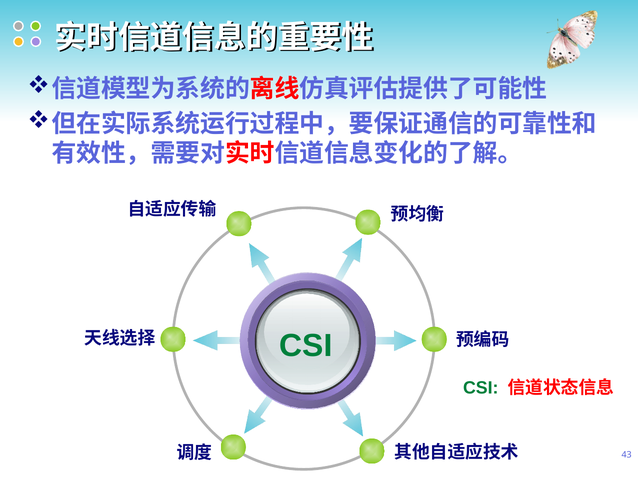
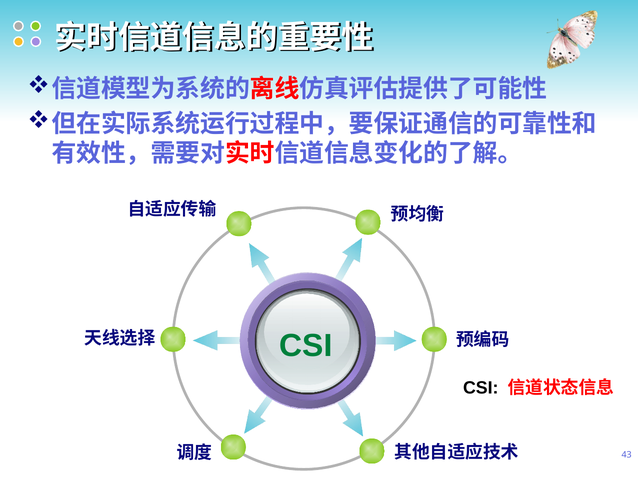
CSI at (481, 387) colour: green -> black
